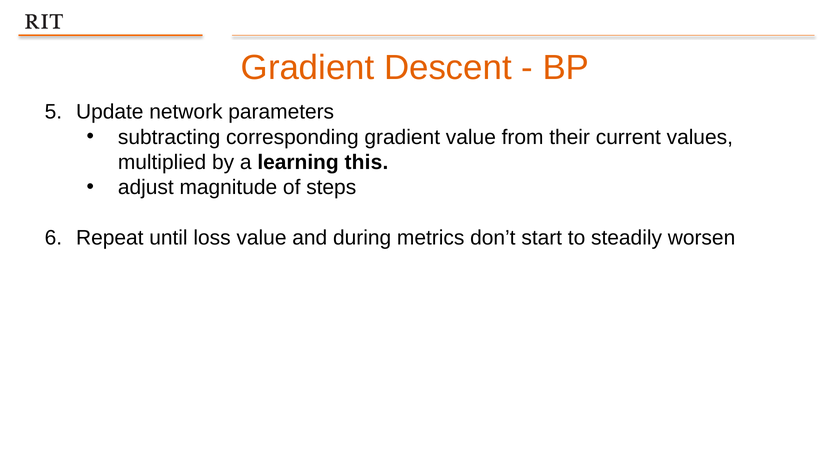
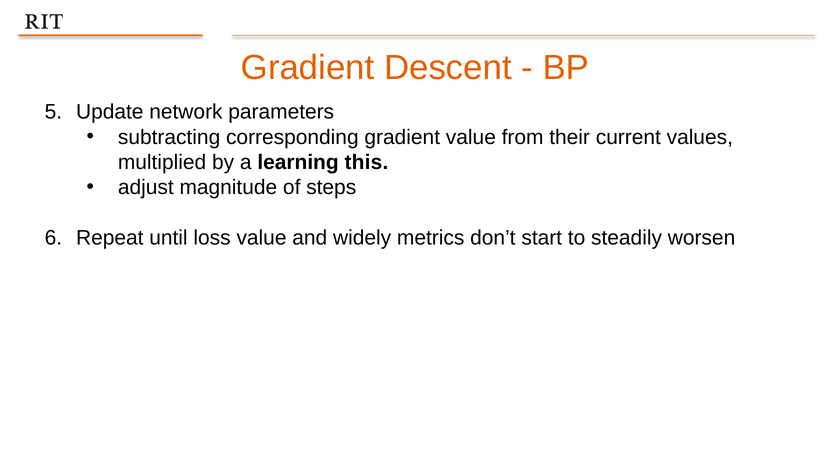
during: during -> widely
